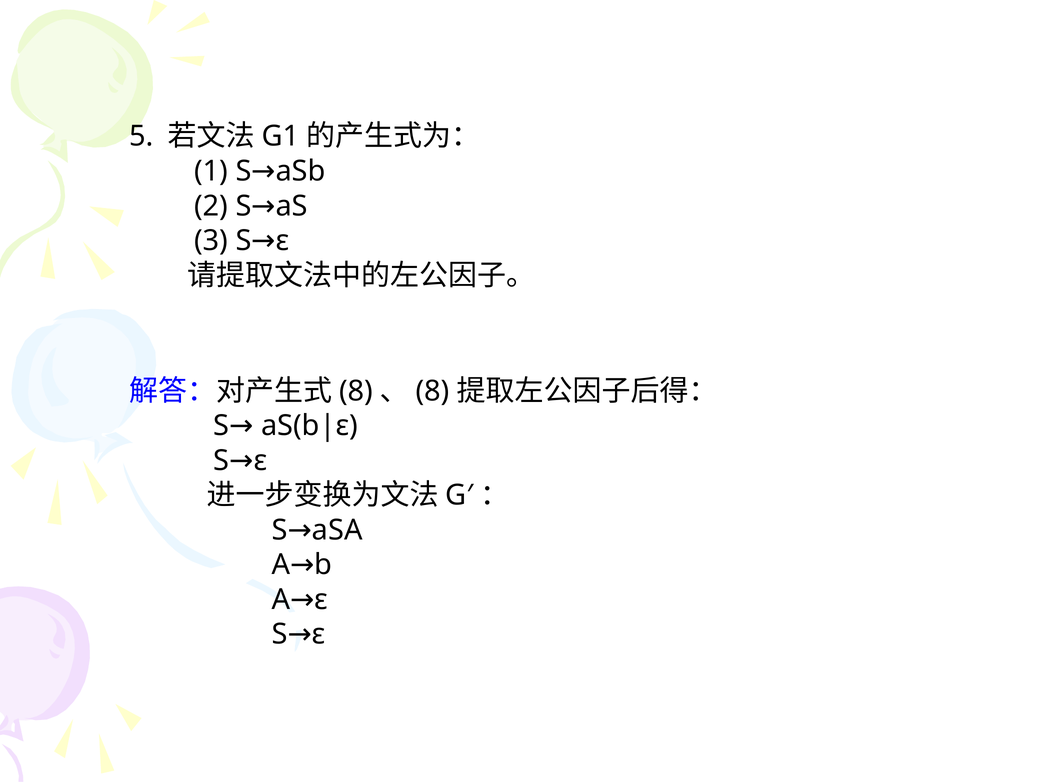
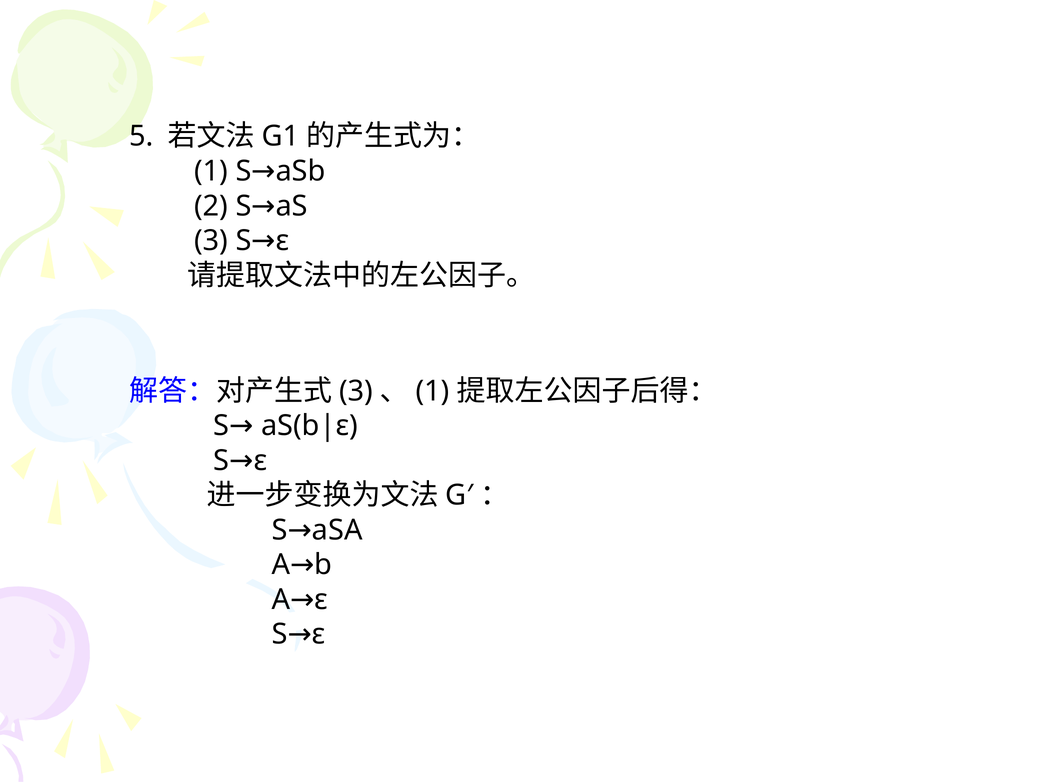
8 at (356, 391): 8 -> 3
8 at (433, 391): 8 -> 1
